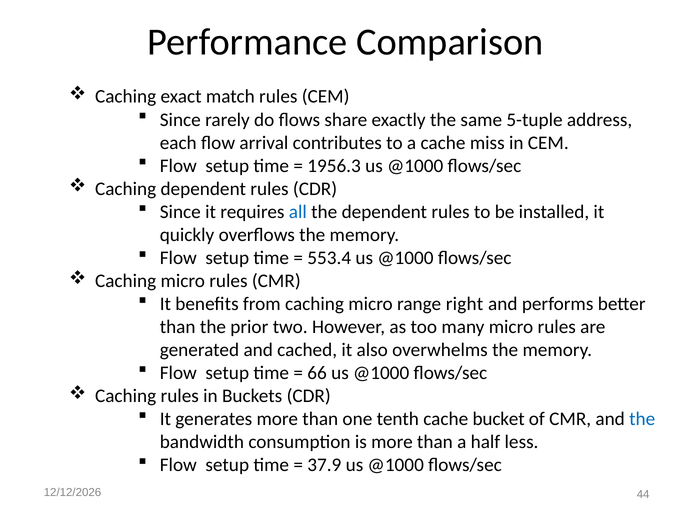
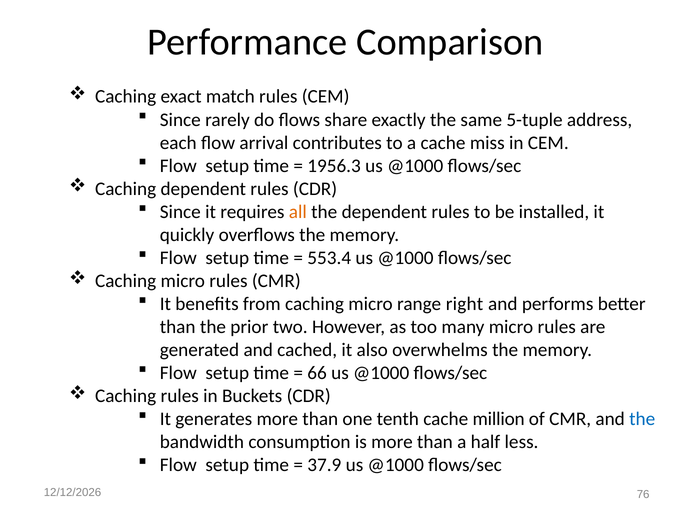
all colour: blue -> orange
bucket: bucket -> million
44: 44 -> 76
